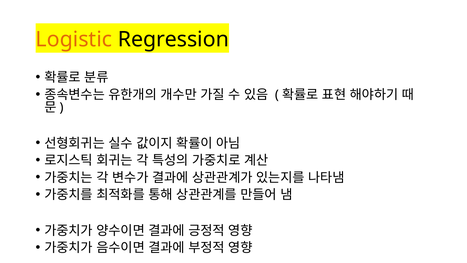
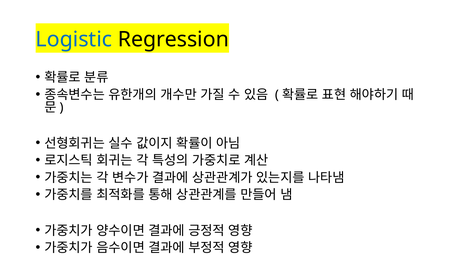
Logistic colour: orange -> blue
